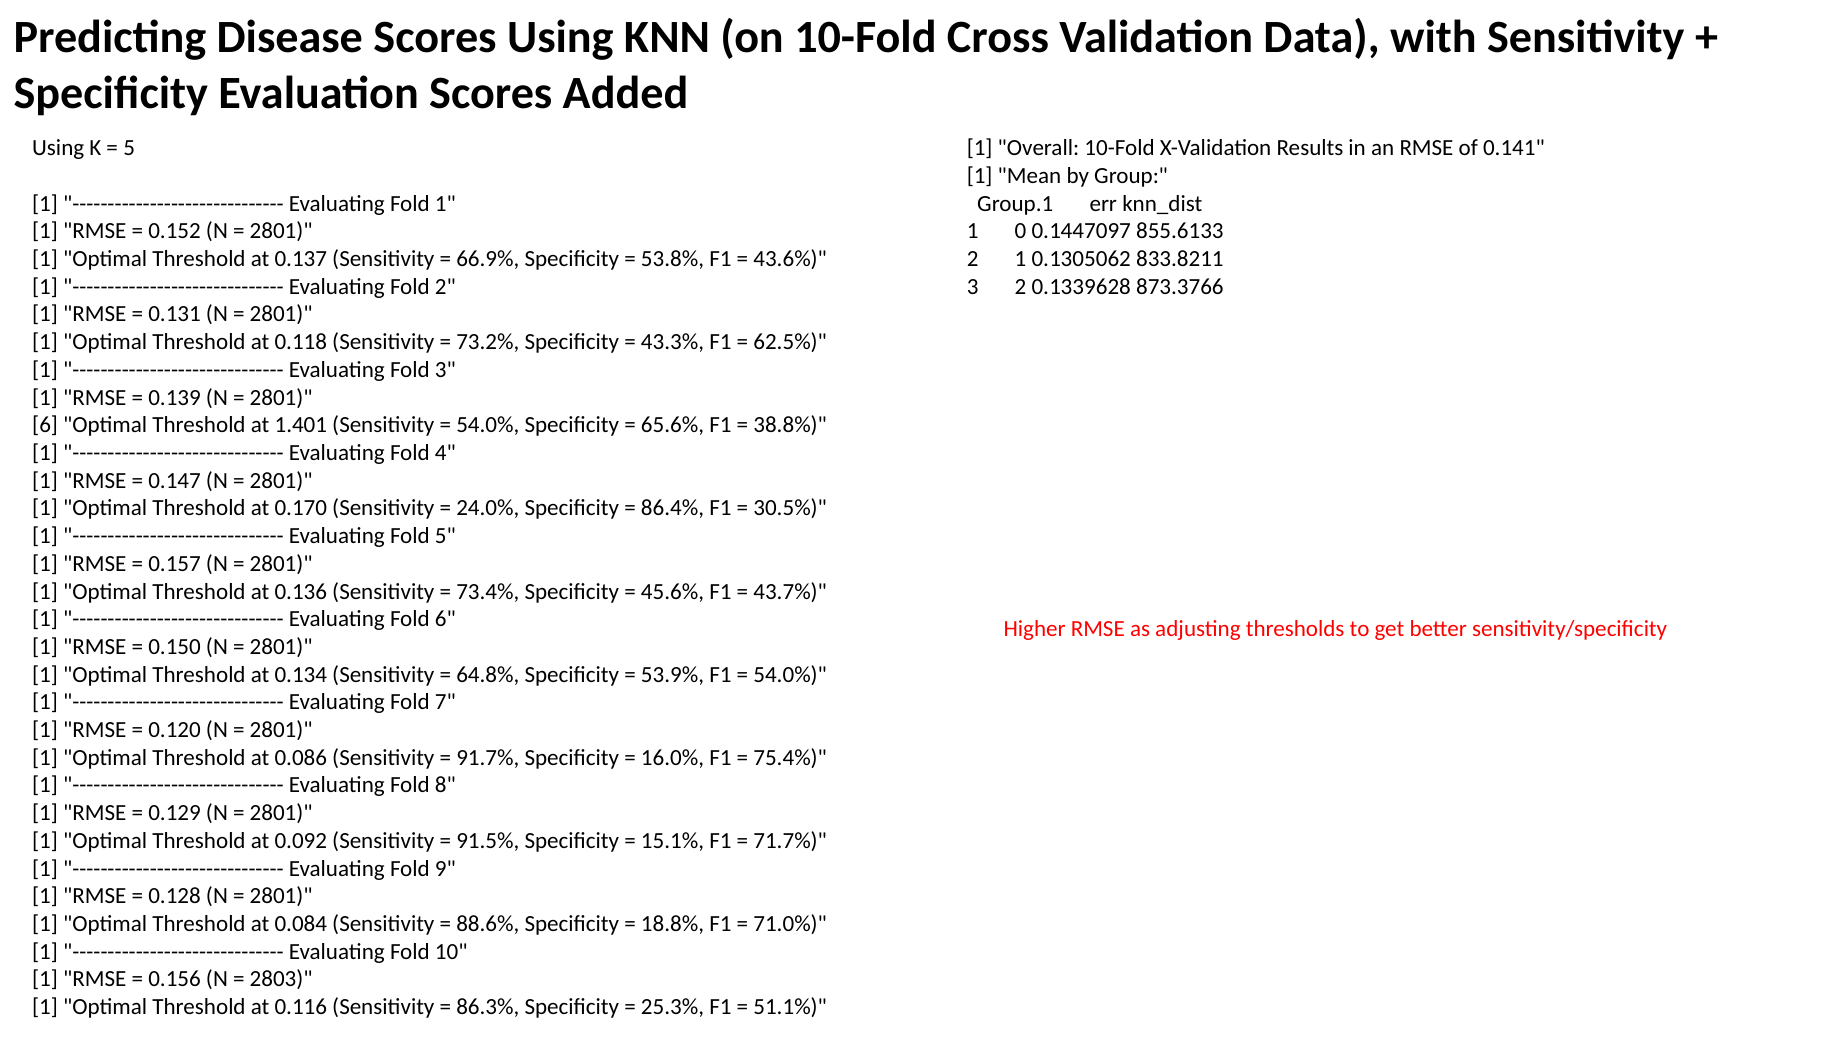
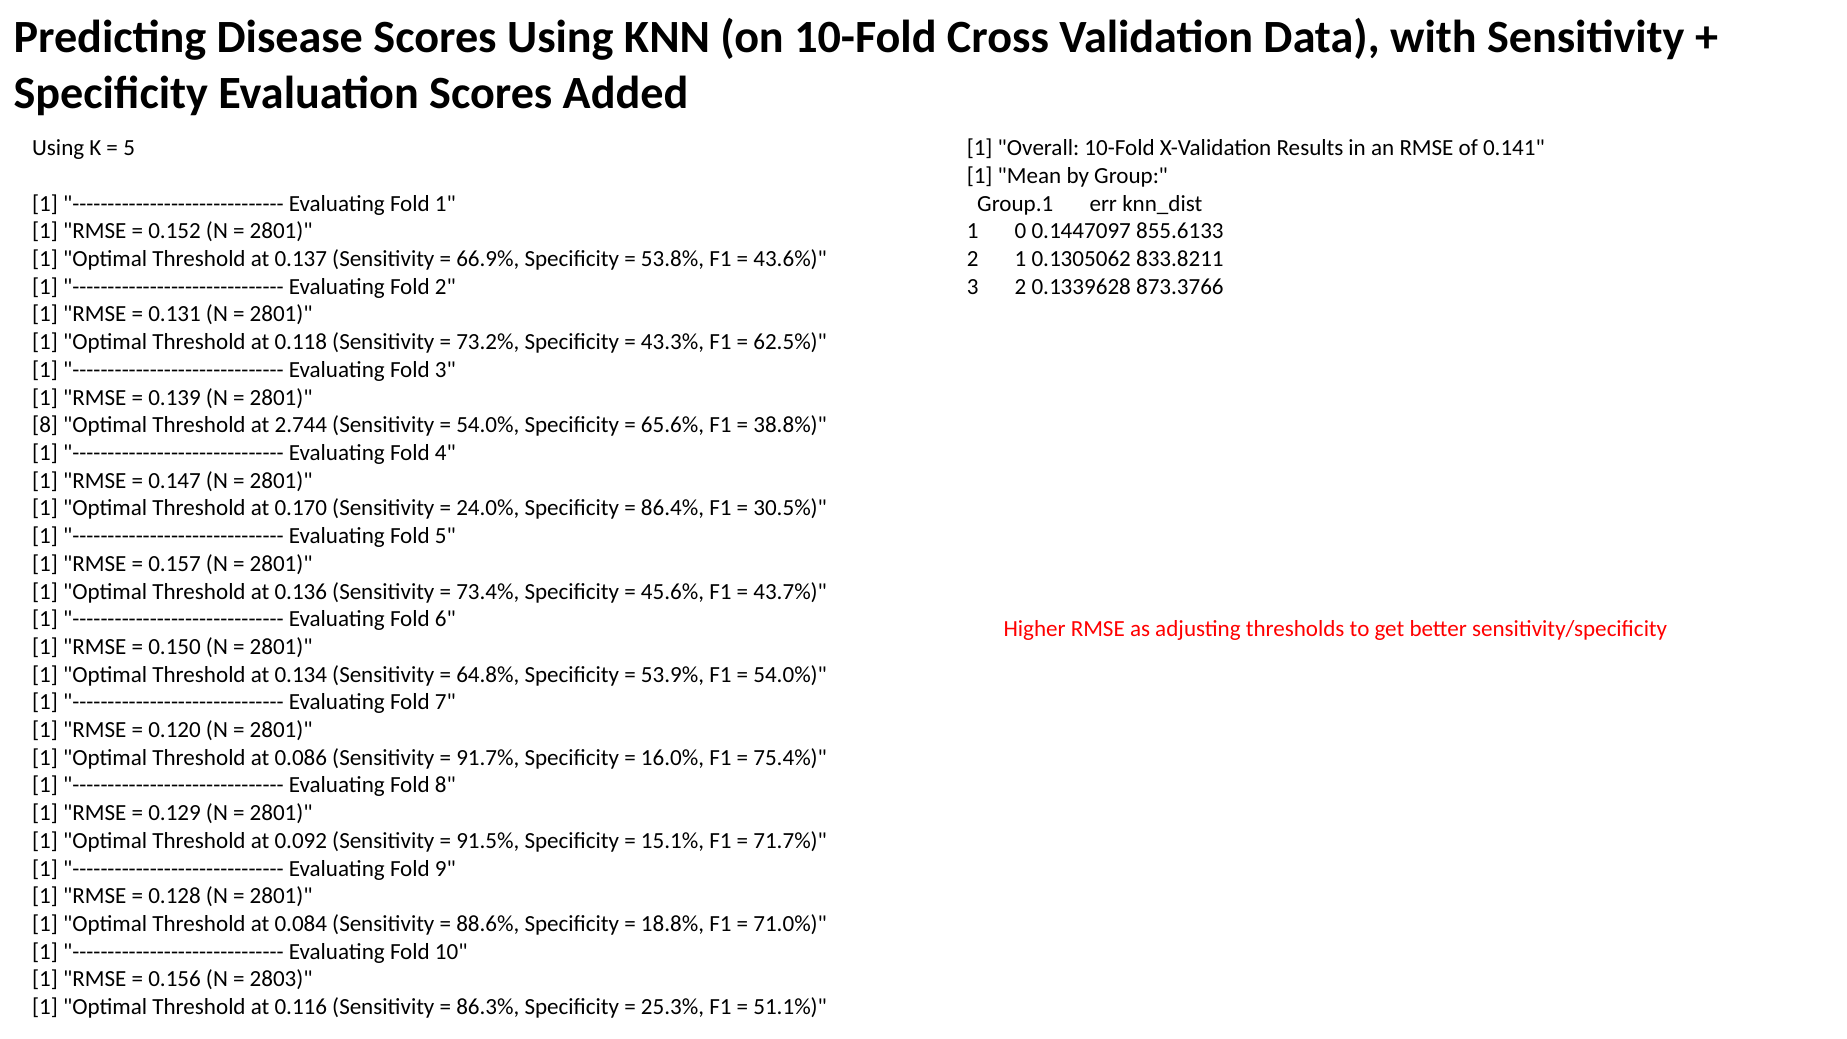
6 at (45, 425): 6 -> 8
1.401: 1.401 -> 2.744
